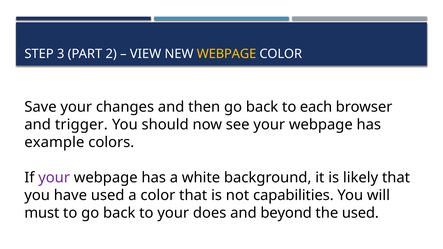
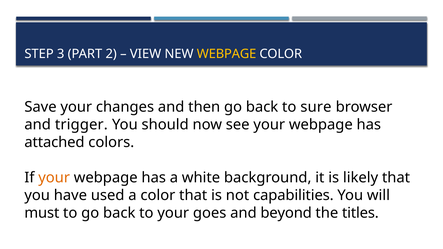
each: each -> sure
example: example -> attached
your at (54, 178) colour: purple -> orange
does: does -> goes
the used: used -> titles
